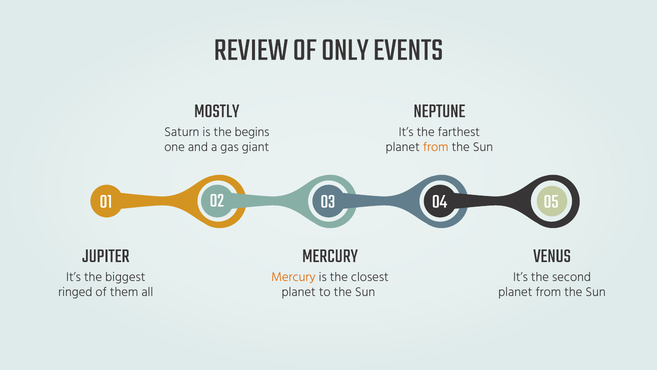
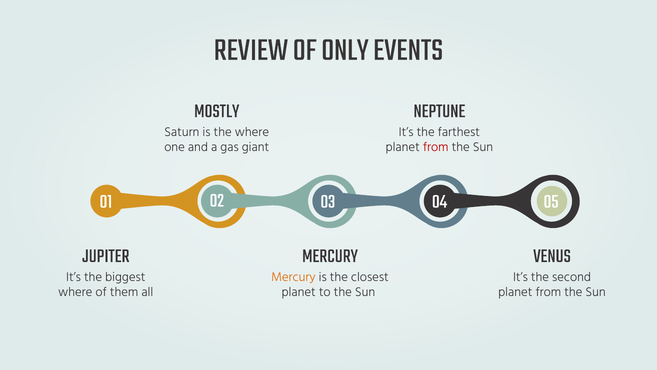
the begins: begins -> where
from at (436, 147) colour: orange -> red
ringed at (75, 292): ringed -> where
